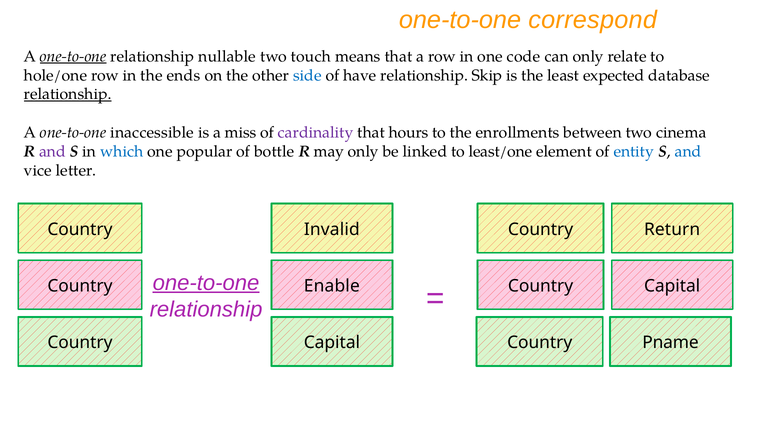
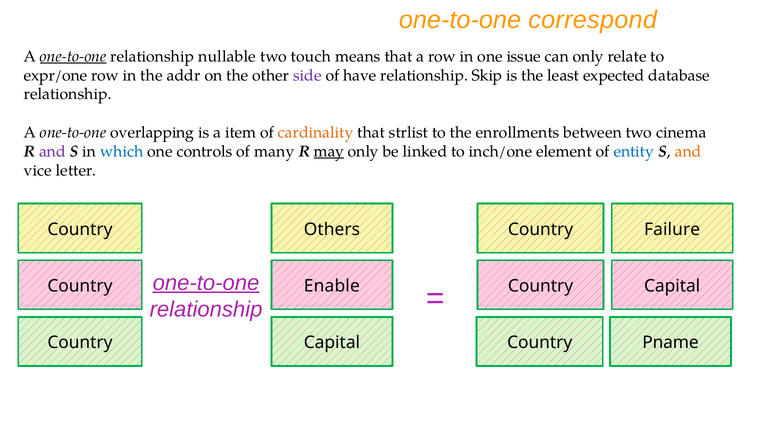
code: code -> issue
hole/one: hole/one -> expr/one
ends: ends -> addr
side colour: blue -> purple
relationship at (68, 94) underline: present -> none
inaccessible: inaccessible -> overlapping
miss: miss -> item
cardinality colour: purple -> orange
hours: hours -> strlist
popular: popular -> controls
bottle: bottle -> many
may underline: none -> present
least/one: least/one -> inch/one
and at (688, 152) colour: blue -> orange
Invalid: Invalid -> Others
Return: Return -> Failure
